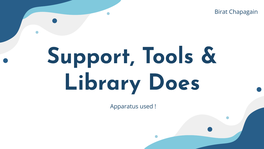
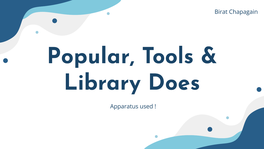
Support: Support -> Popular
